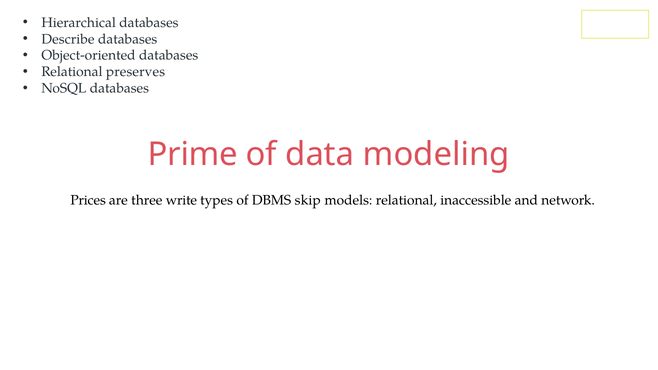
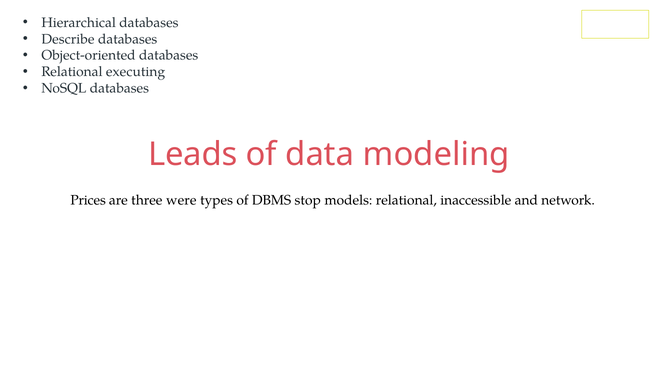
preserves: preserves -> executing
Prime: Prime -> Leads
write: write -> were
skip: skip -> stop
